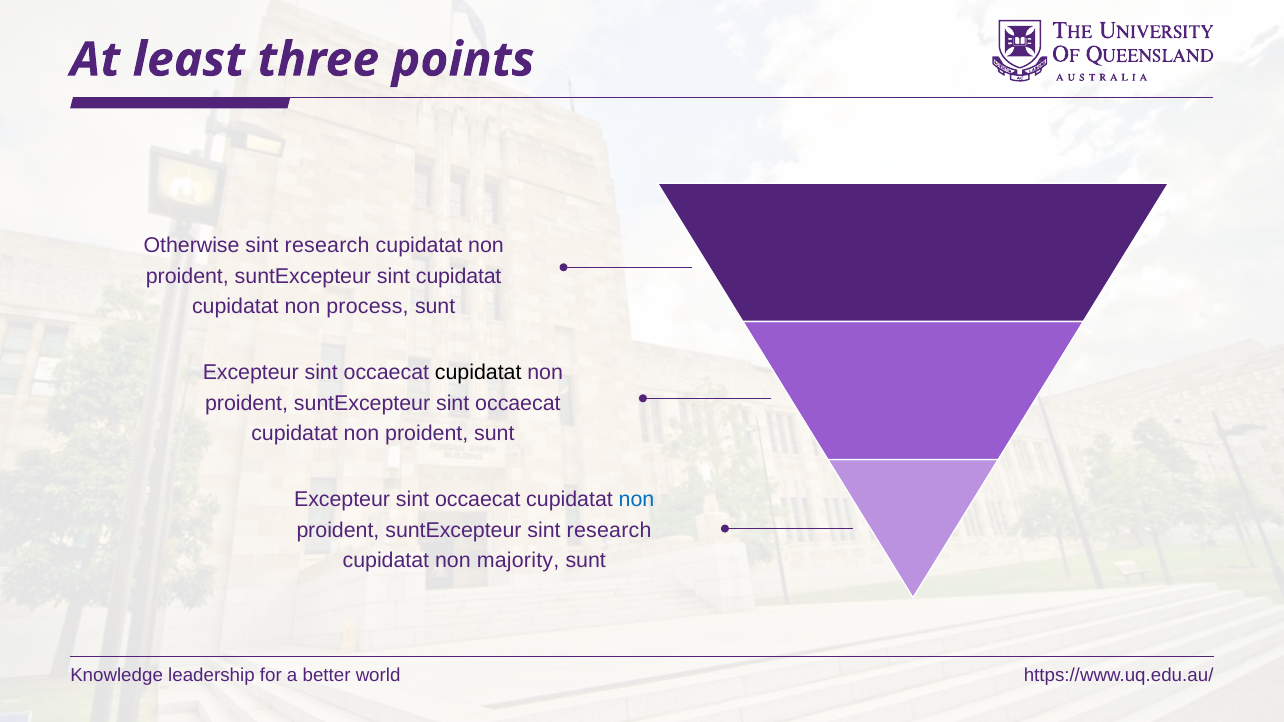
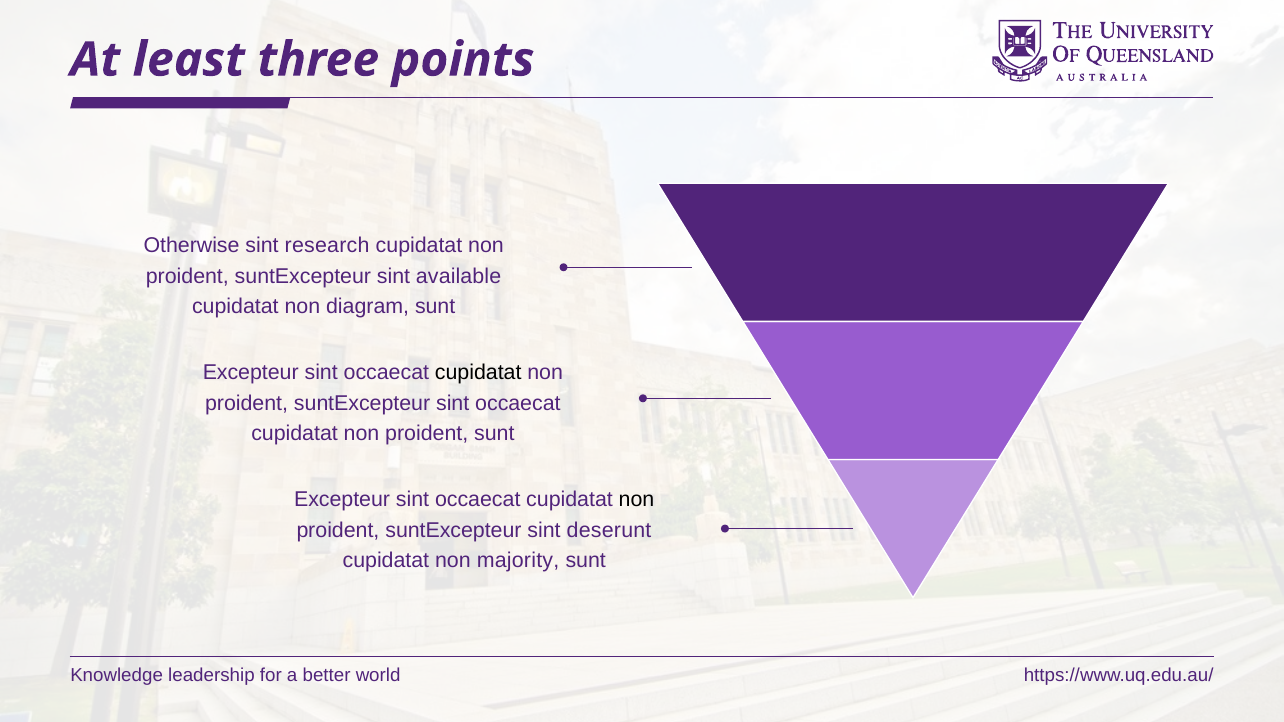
sint cupidatat: cupidatat -> available
process: process -> diagram
non at (637, 500) colour: blue -> black
suntExcepteur sint research: research -> deserunt
